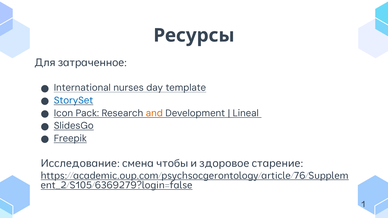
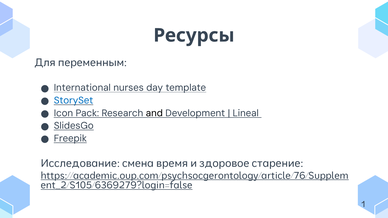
затраченное: затраченное -> переменным
and colour: orange -> black
чтобы: чтобы -> время
